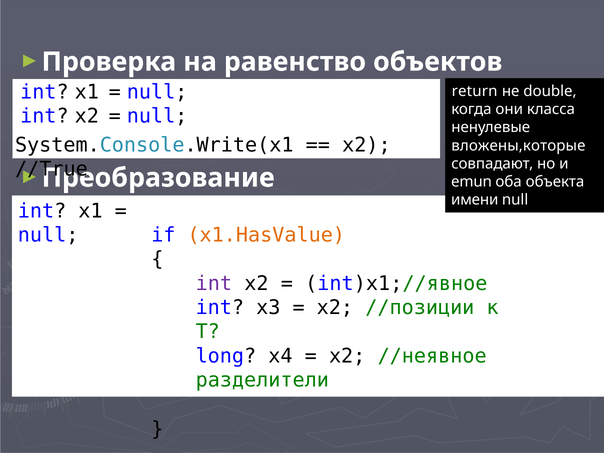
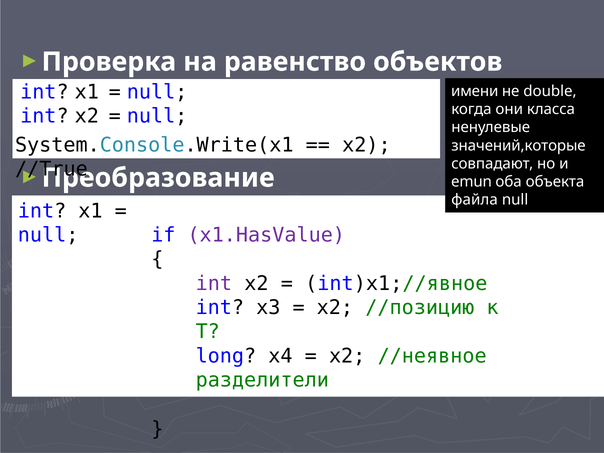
return: return -> имени
вложены,которые: вложены,которые -> значений,которые
имени: имени -> файла
x1.HasValue colour: orange -> purple
//позиции: //позиции -> //позицию
